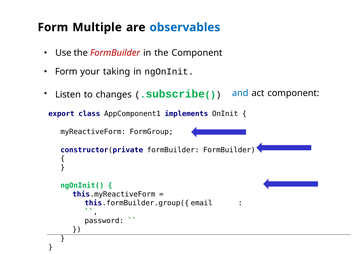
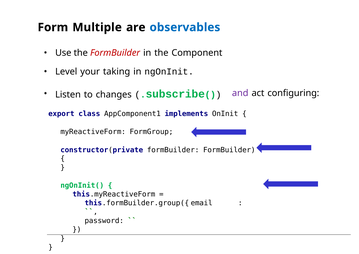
Form at (66, 72): Form -> Level
and colour: blue -> purple
act component: component -> configuring
